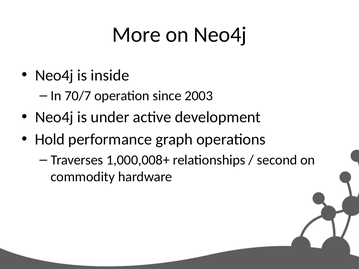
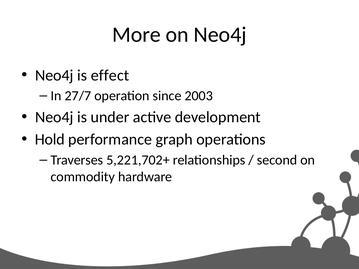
inside: inside -> effect
70/7: 70/7 -> 27/7
1,000,008+: 1,000,008+ -> 5,221,702+
